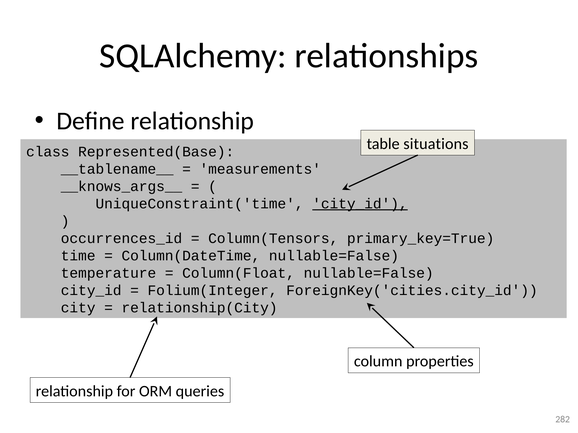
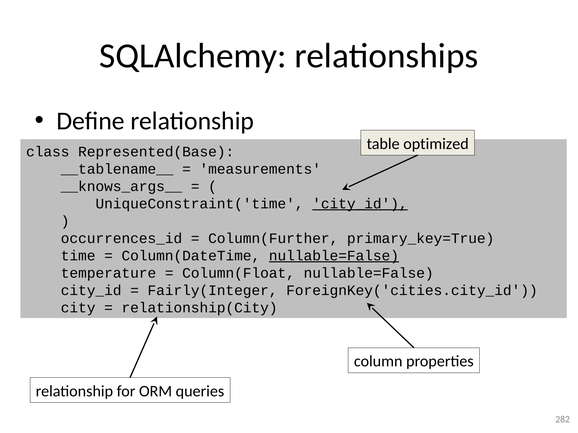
situations: situations -> optimized
Column(Tensors: Column(Tensors -> Column(Further
nullable=False at (334, 256) underline: none -> present
Folium(Integer: Folium(Integer -> Fairly(Integer
